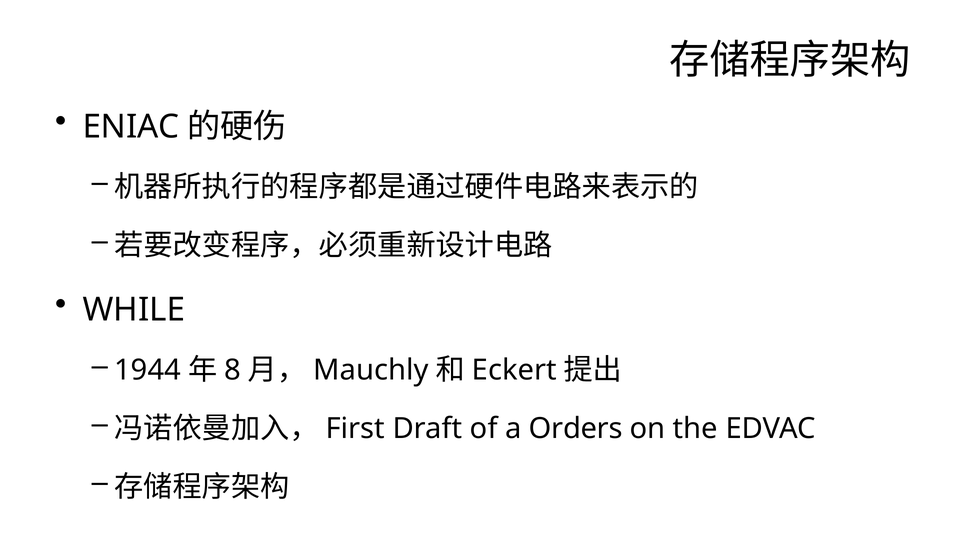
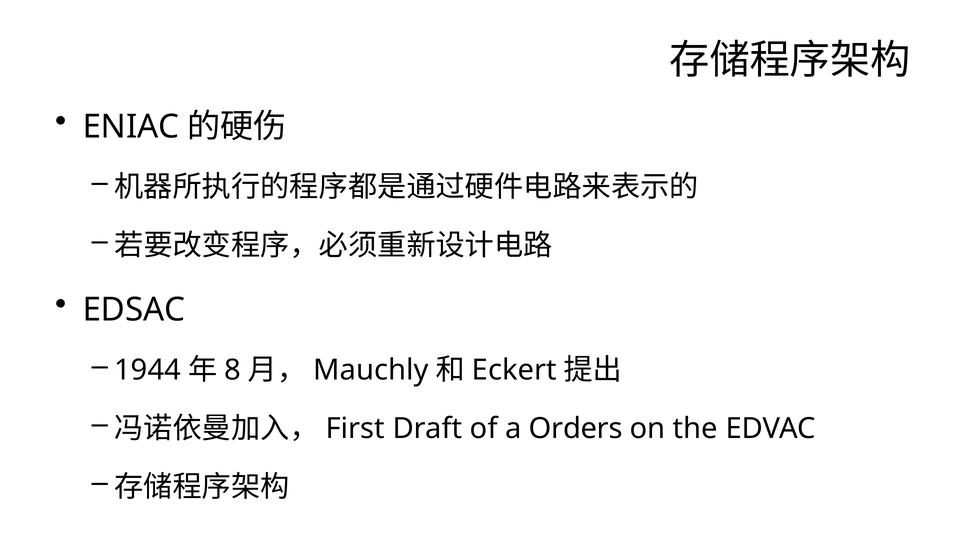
WHILE: WHILE -> EDSAC
